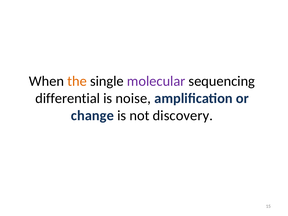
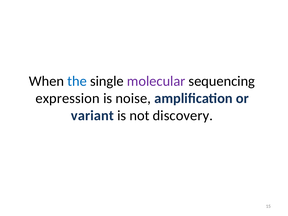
the colour: orange -> blue
differential: differential -> expression
change: change -> variant
